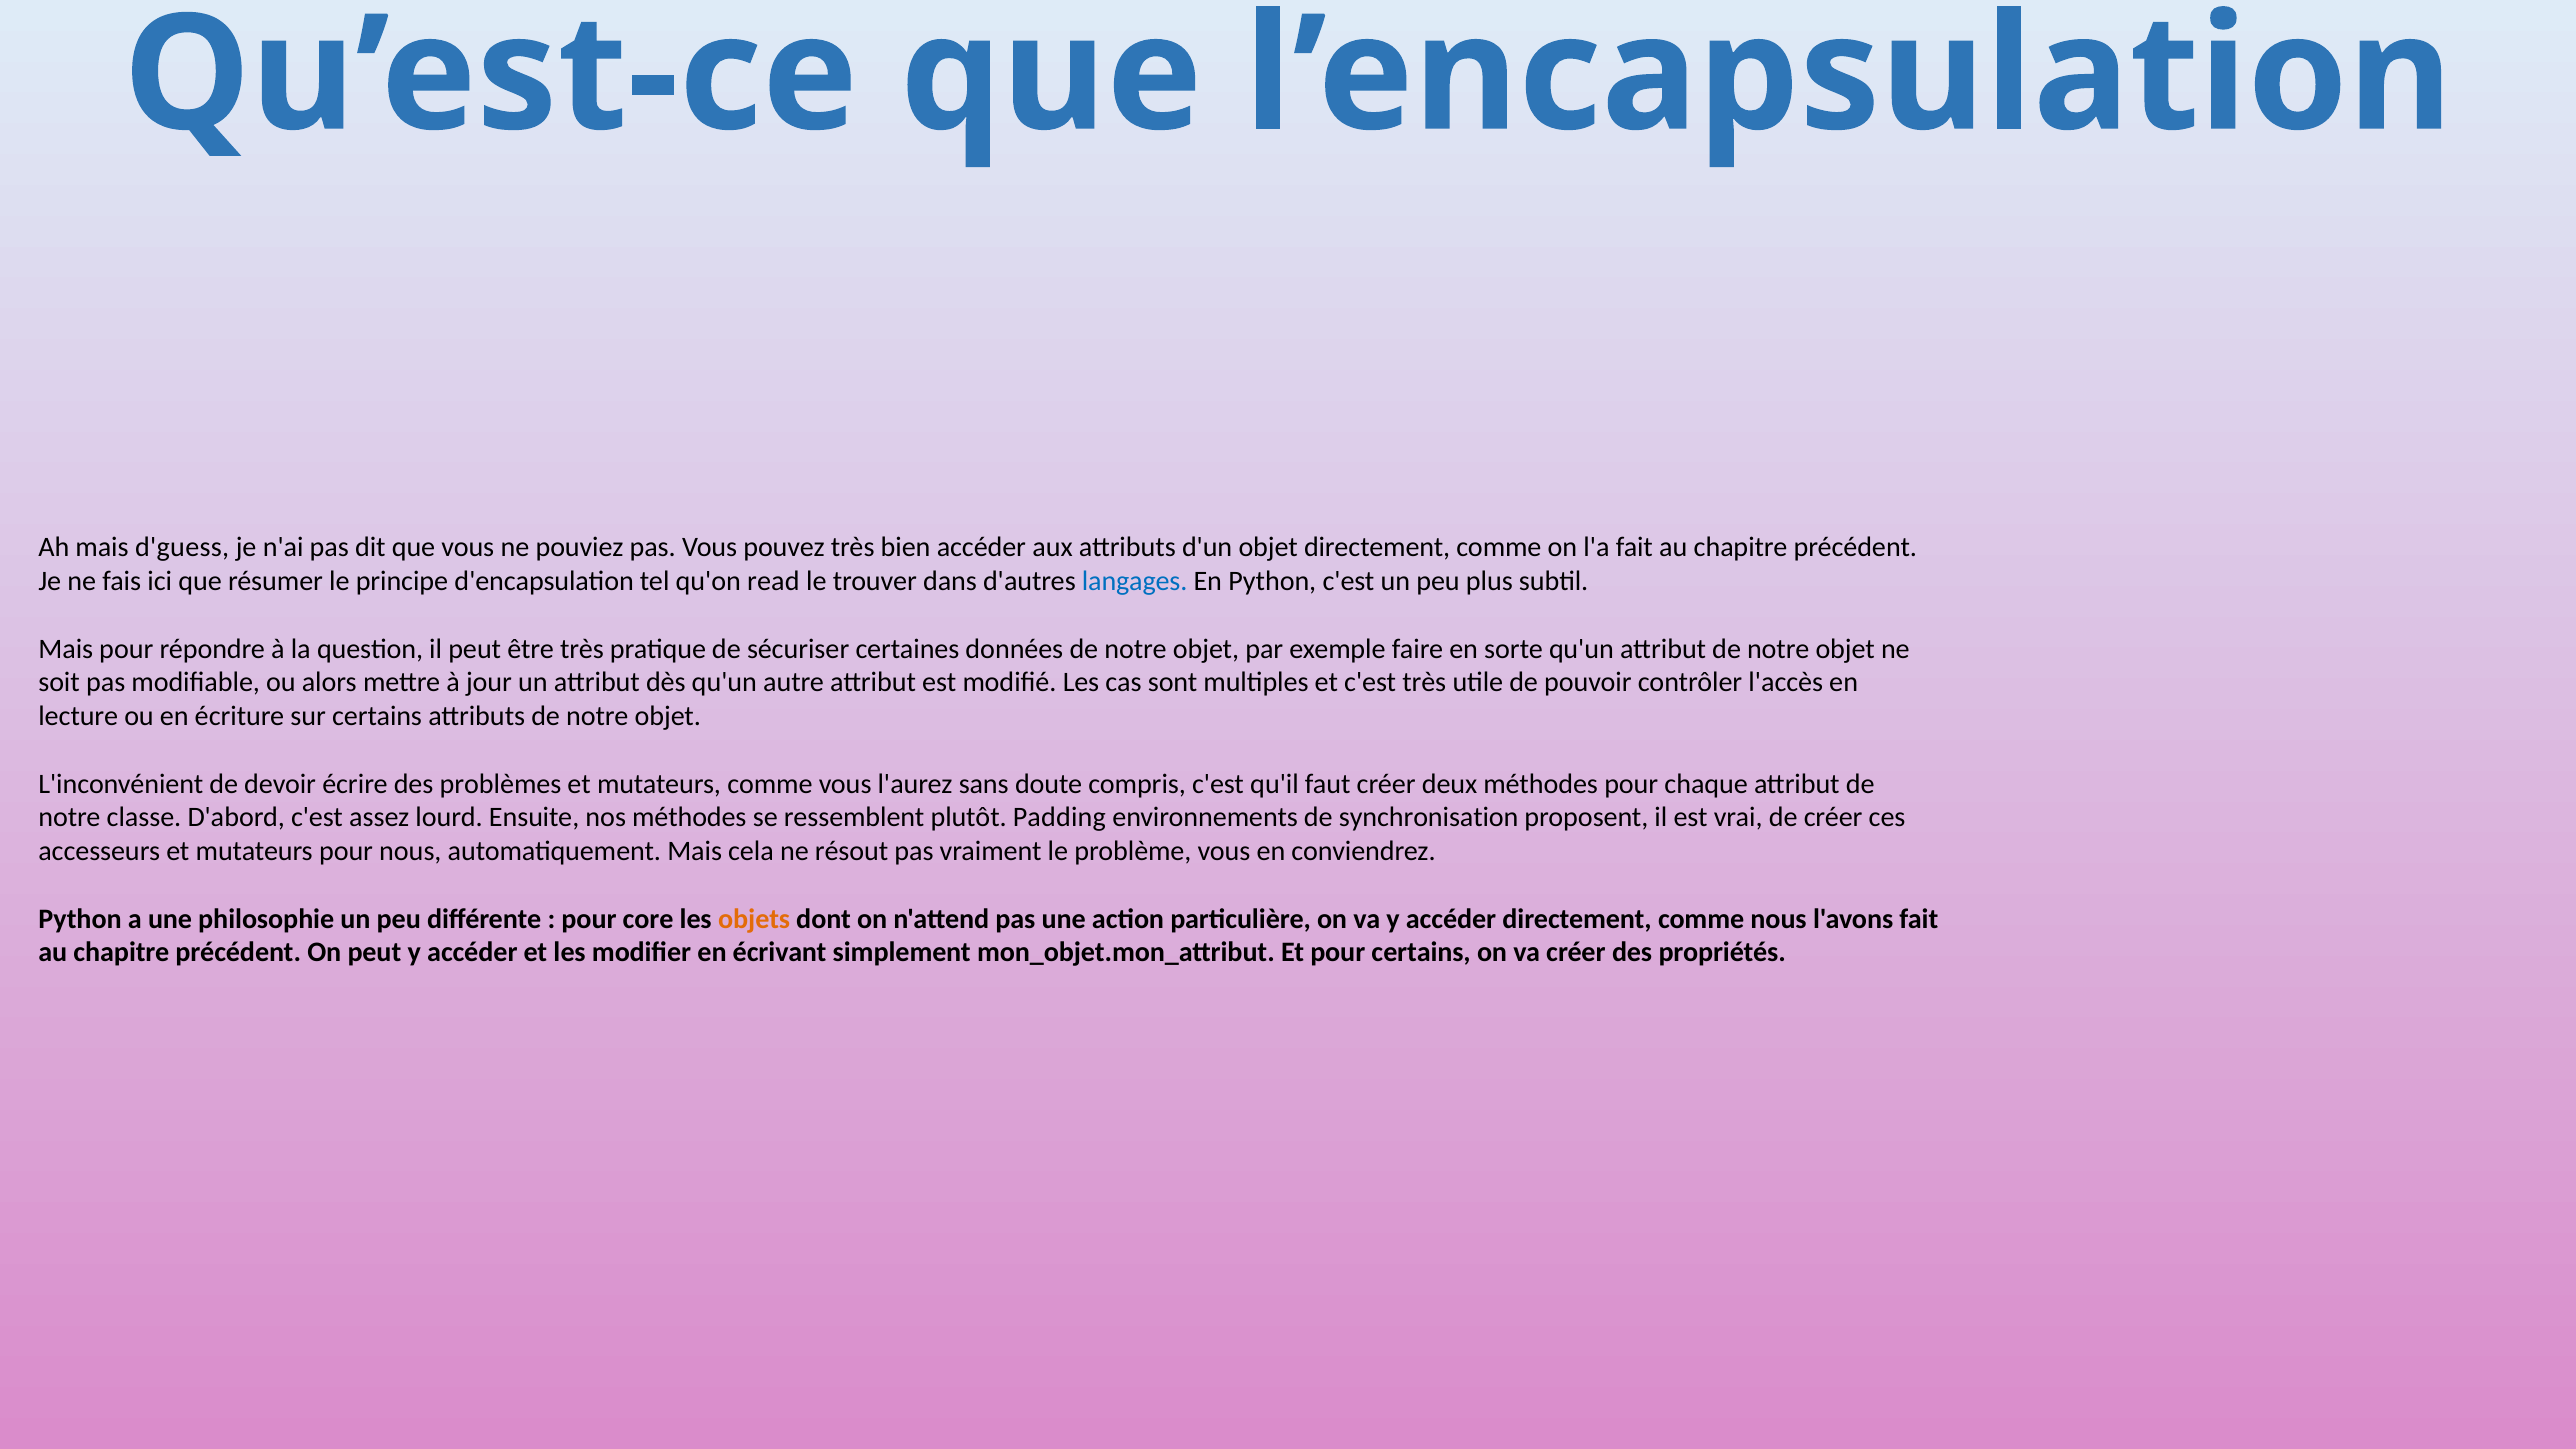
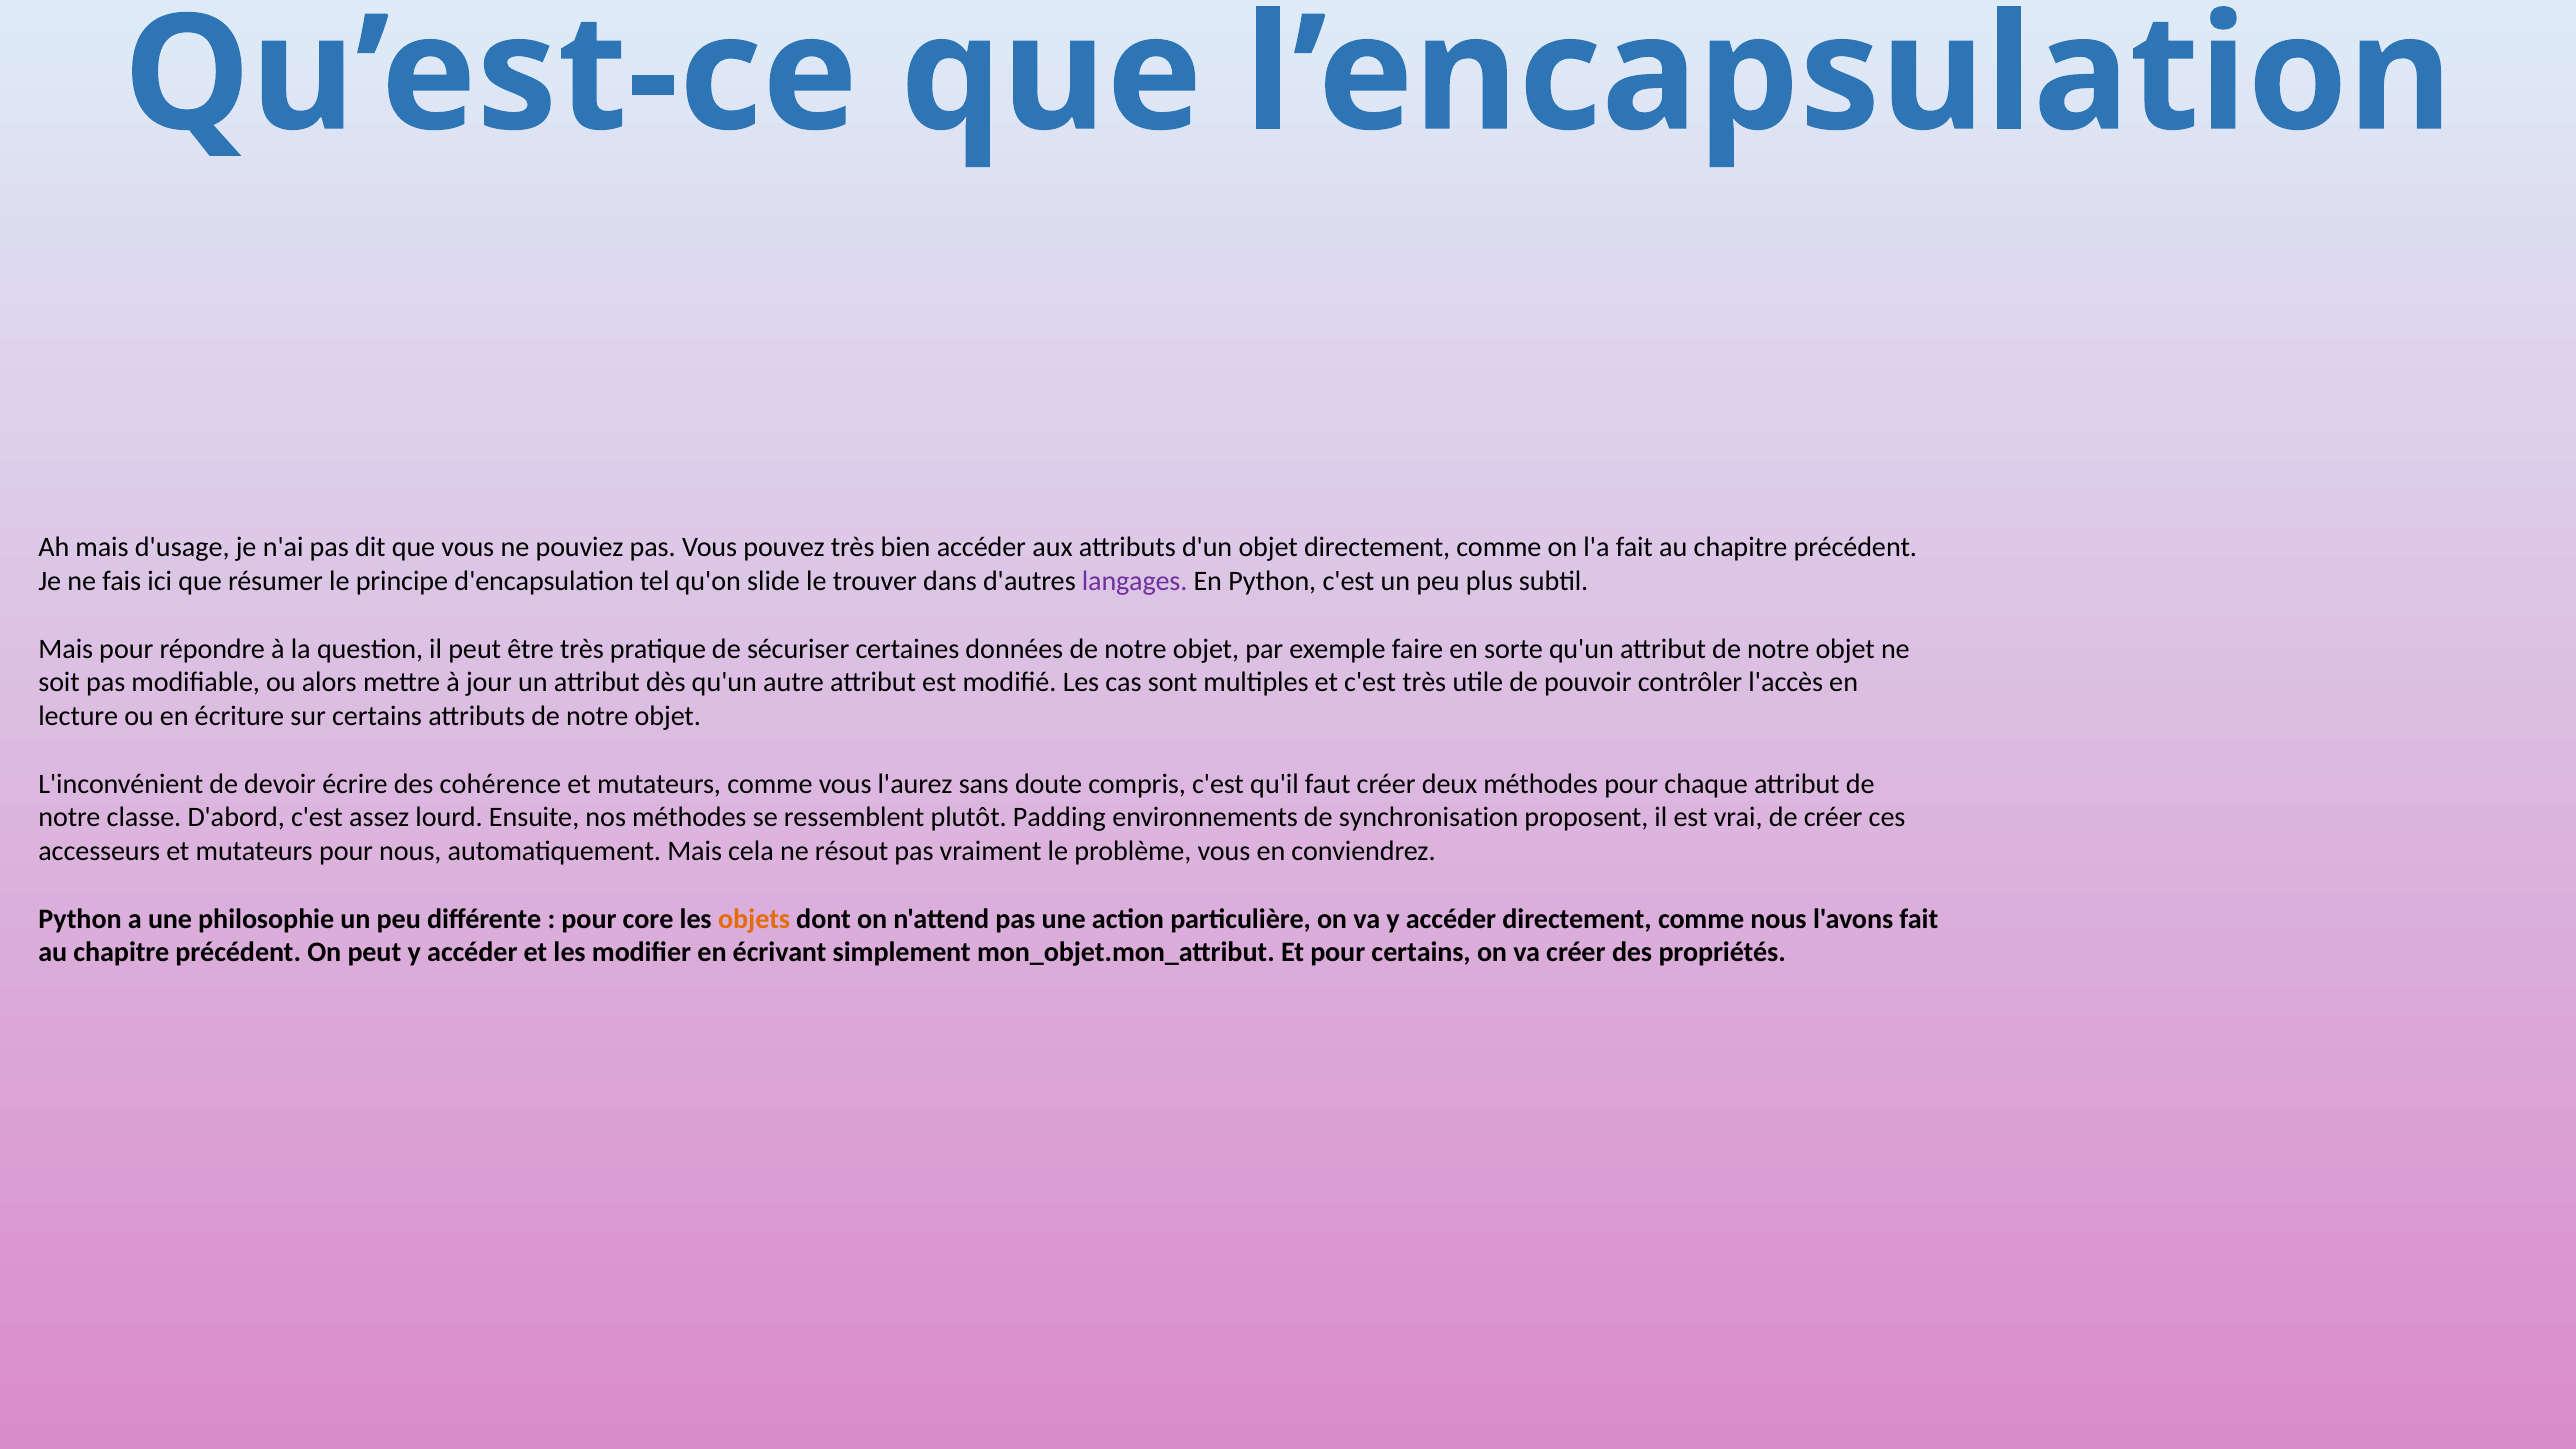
d'guess: d'guess -> d'usage
read: read -> slide
langages colour: blue -> purple
problèmes: problèmes -> cohérence
